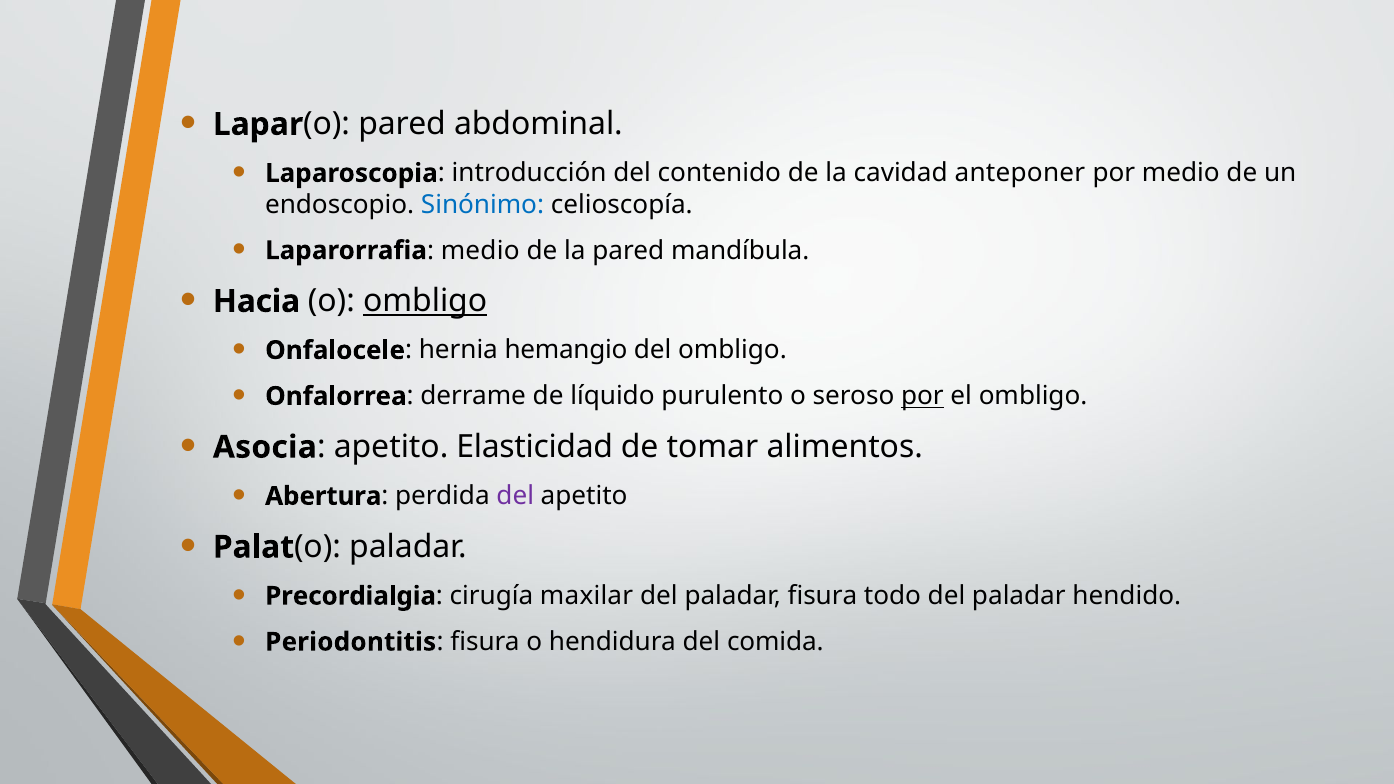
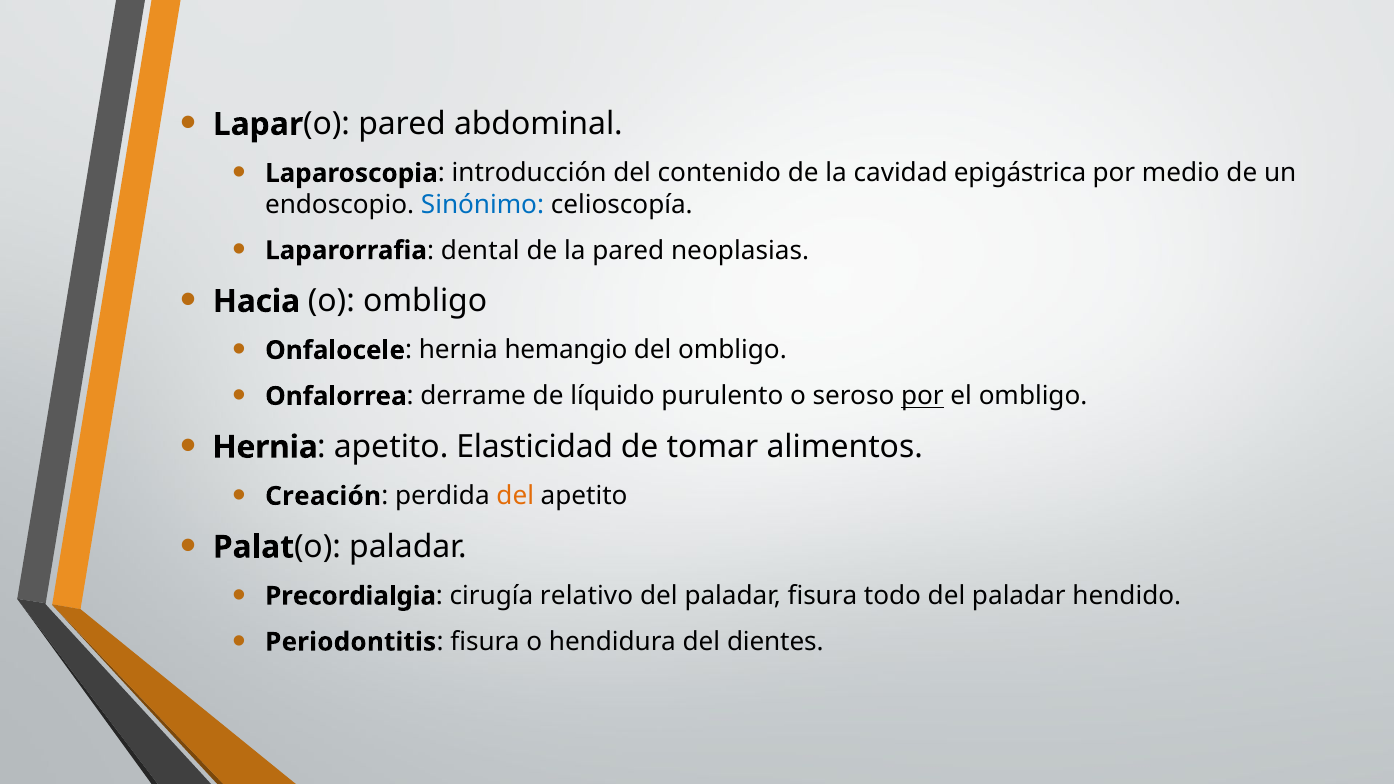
anteponer: anteponer -> epigástrica
medio at (480, 251): medio -> dental
mandíbula: mandíbula -> neoplasias
ombligo at (425, 301) underline: present -> none
Asocia at (265, 447): Asocia -> Hernia
Abertura: Abertura -> Creación
del at (515, 496) colour: purple -> orange
maxilar: maxilar -> relativo
comida: comida -> dientes
